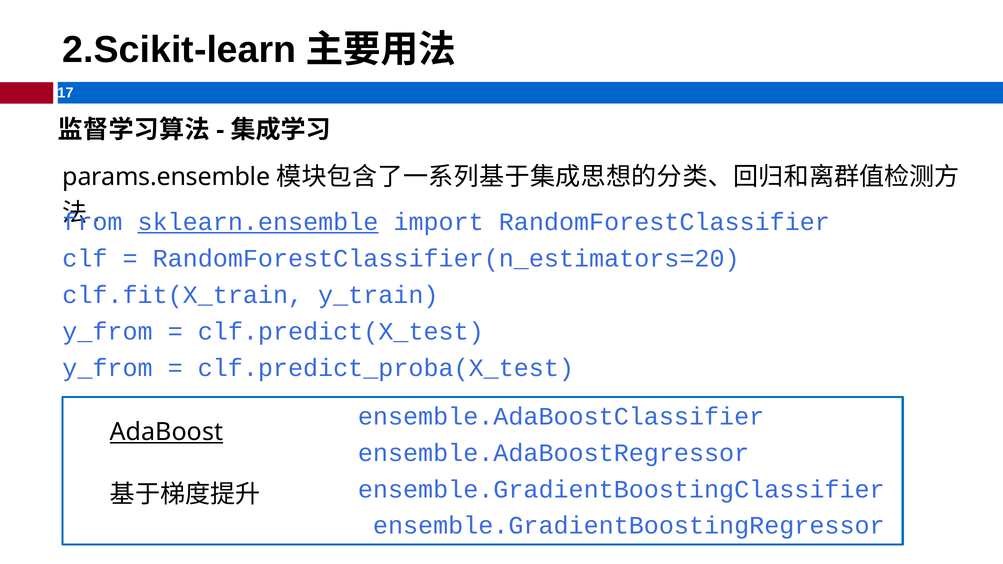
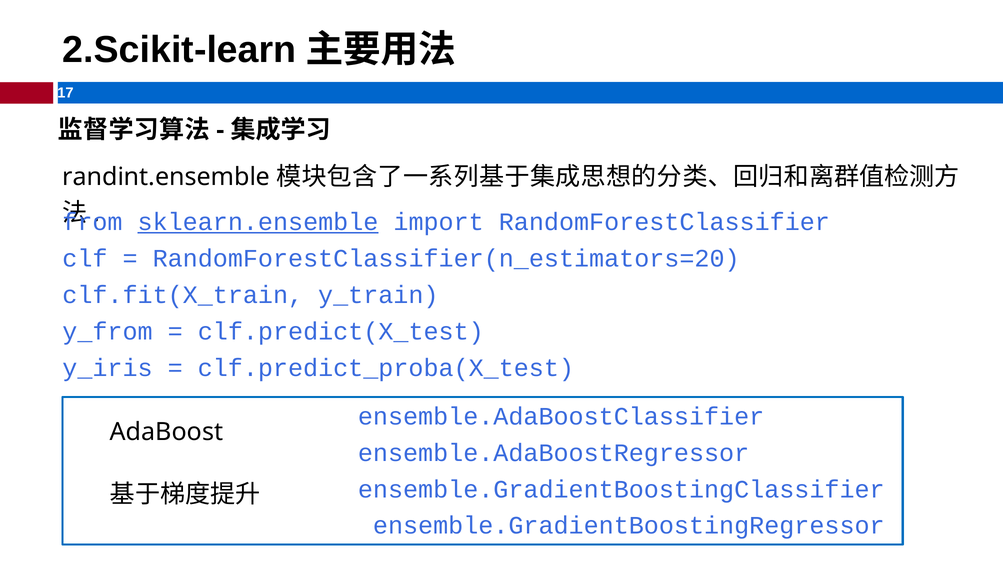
params.ensemble: params.ensemble -> randint.ensemble
y_from at (107, 368): y_from -> y_iris
AdaBoost underline: present -> none
